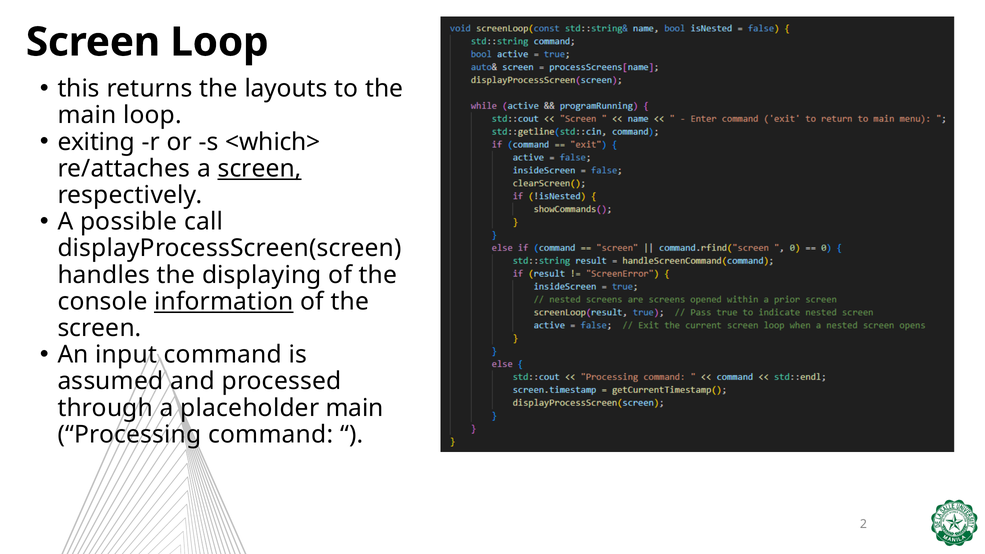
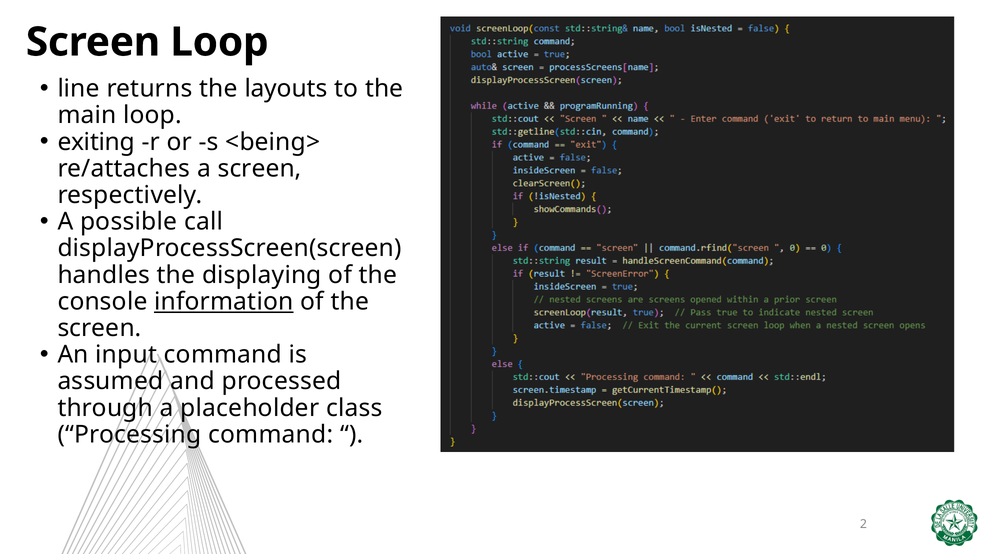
this: this -> line
<which>: <which> -> <being>
screen at (260, 169) underline: present -> none
main at (355, 408): main -> class
